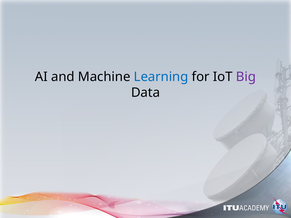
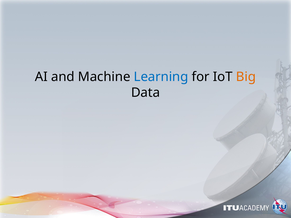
Big colour: purple -> orange
